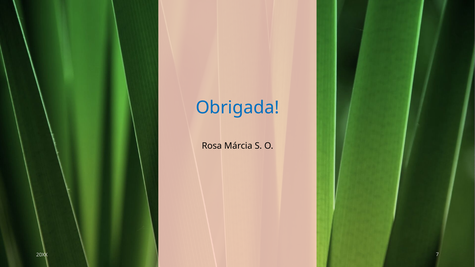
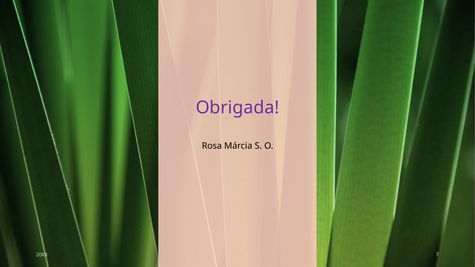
Obrigada colour: blue -> purple
